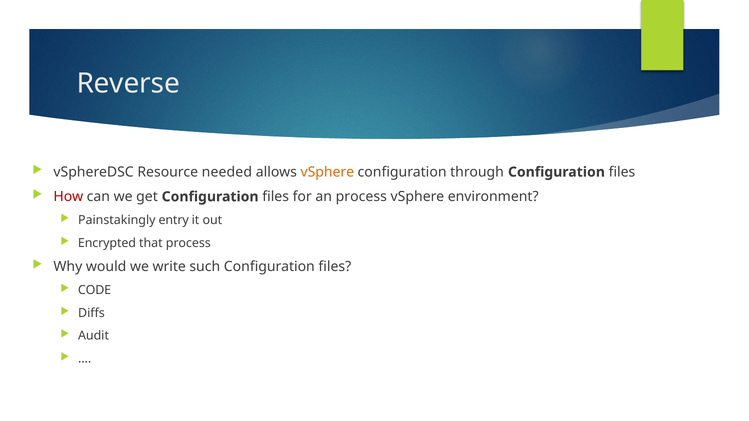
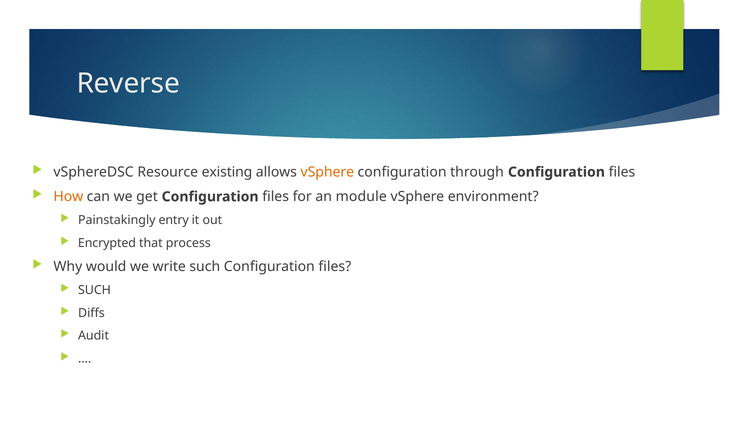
needed: needed -> existing
How colour: red -> orange
an process: process -> module
CODE at (95, 291): CODE -> SUCH
